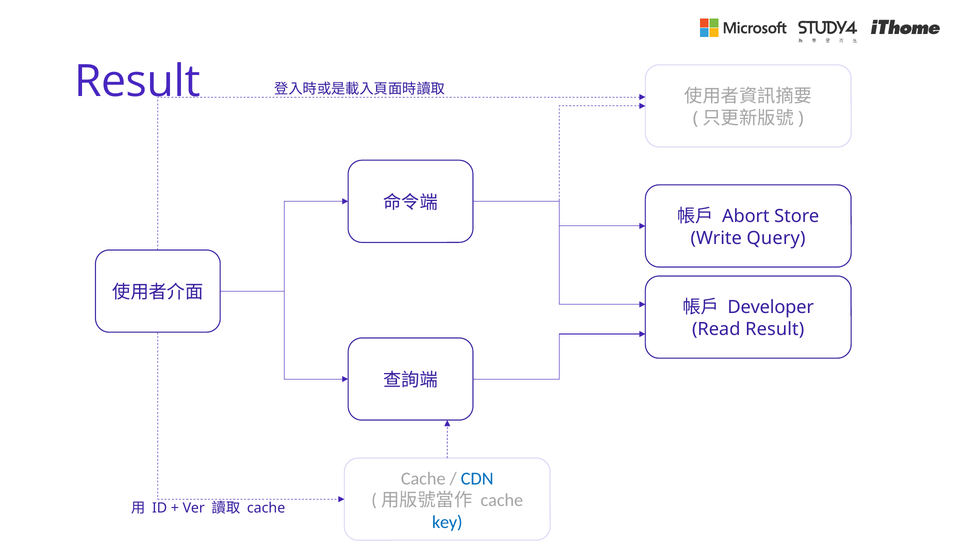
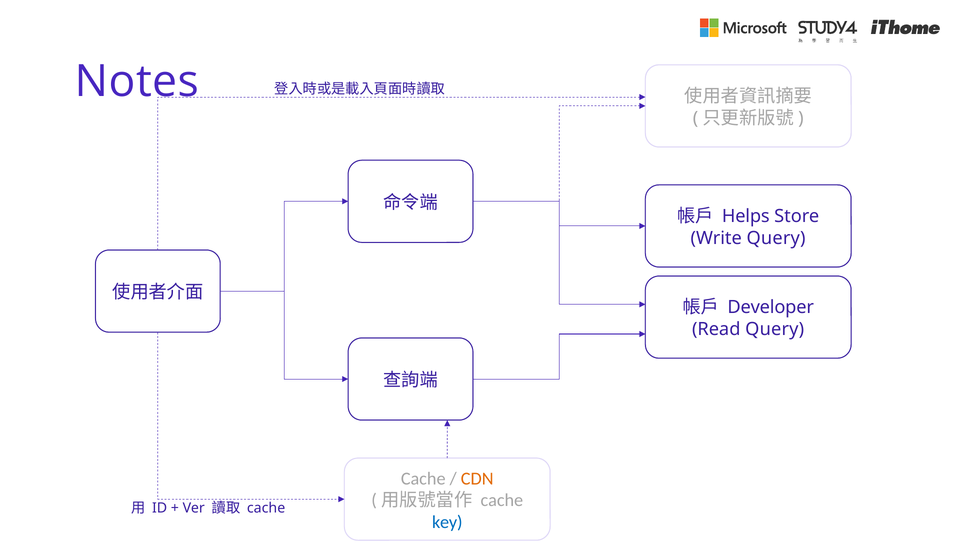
Result at (137, 82): Result -> Notes
Abort: Abort -> Helps
Read Result: Result -> Query
CDN colour: blue -> orange
